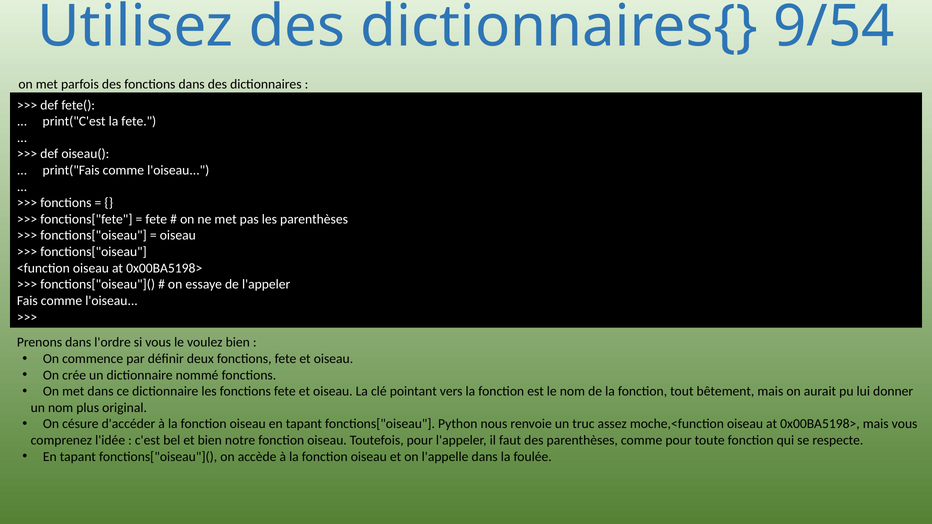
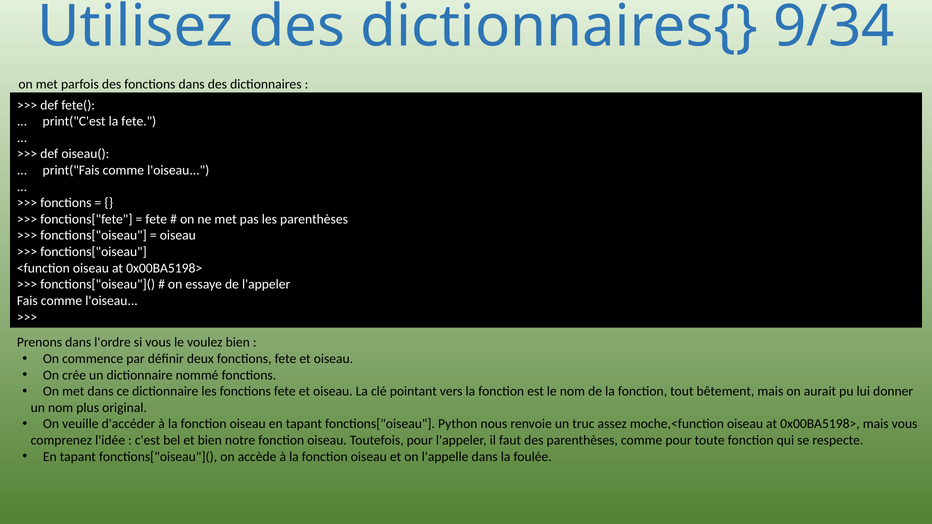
9/54: 9/54 -> 9/34
césure: césure -> veuille
